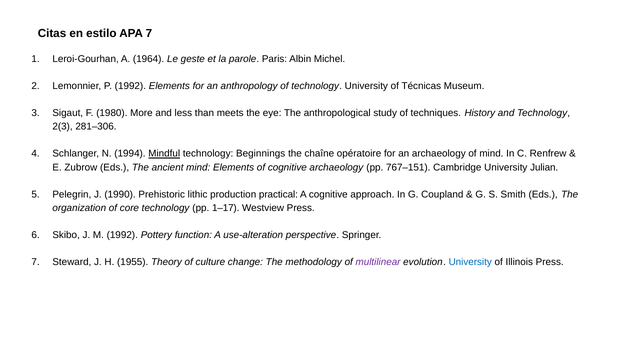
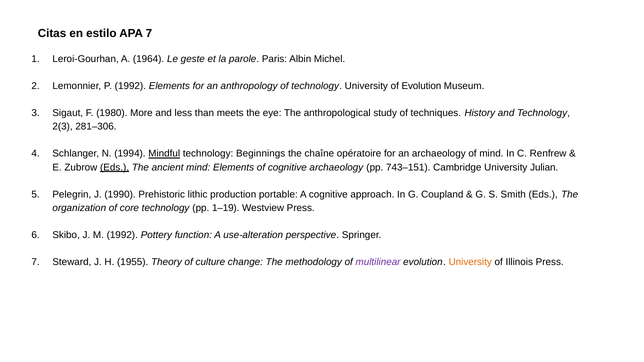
of Técnicas: Técnicas -> Evolution
Eds at (115, 167) underline: none -> present
767–151: 767–151 -> 743–151
practical: practical -> portable
1–17: 1–17 -> 1–19
University at (470, 262) colour: blue -> orange
